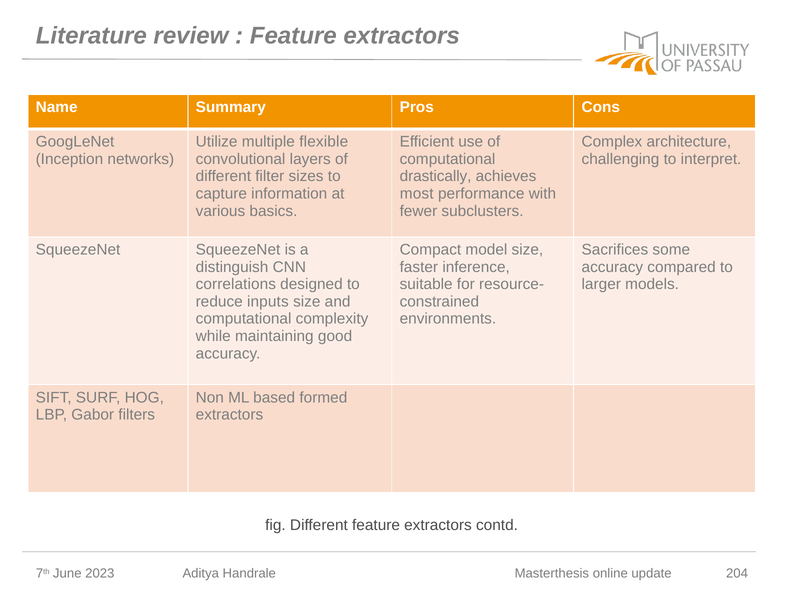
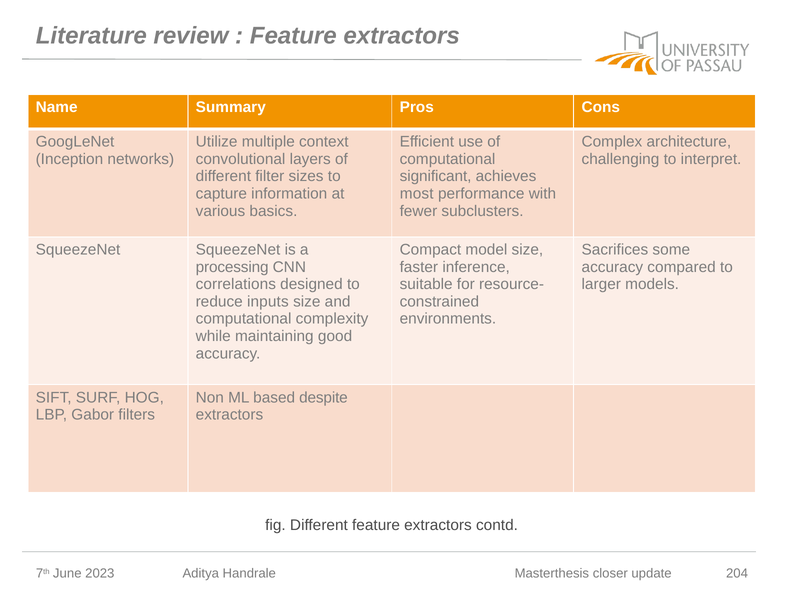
flexible: flexible -> context
drastically: drastically -> significant
distinguish: distinguish -> processing
formed: formed -> despite
online: online -> closer
